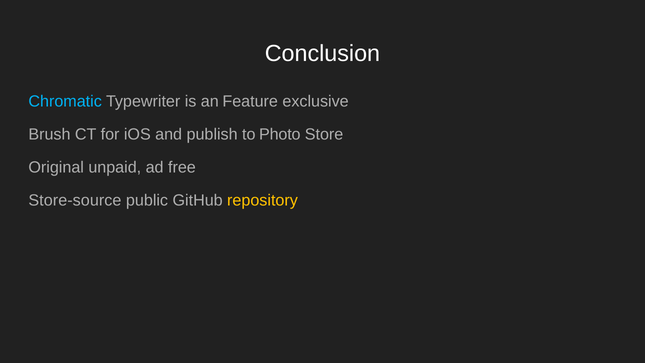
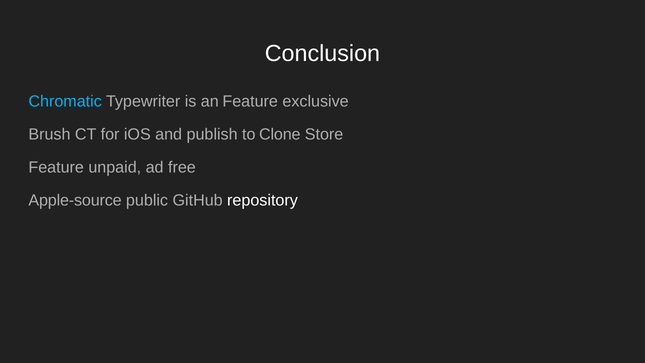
Photo: Photo -> Clone
Original at (56, 167): Original -> Feature
Store-source: Store-source -> Apple-source
repository colour: yellow -> white
